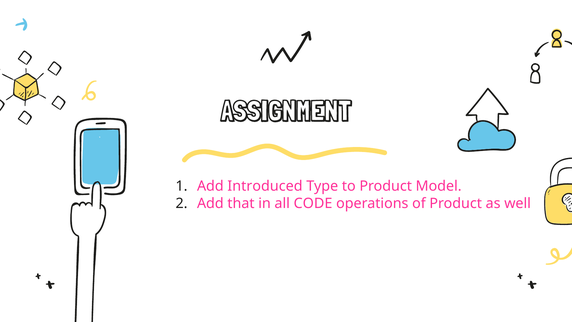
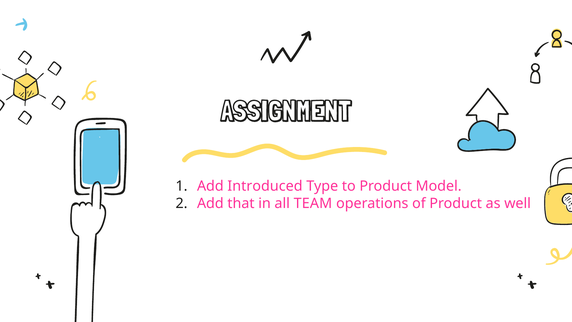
CODE: CODE -> TEAM
